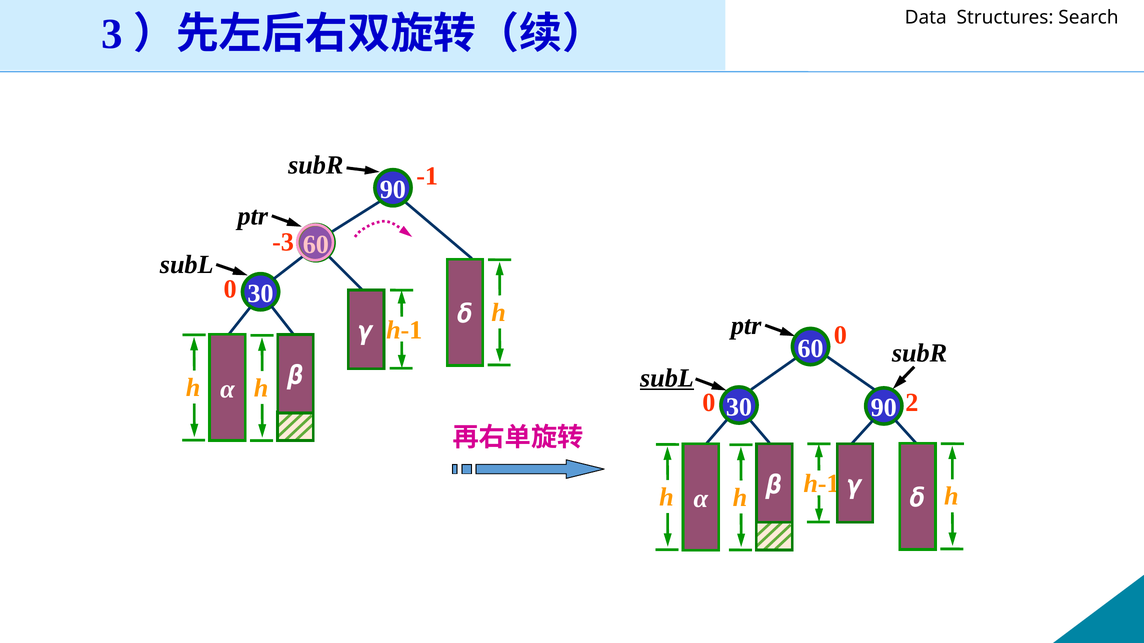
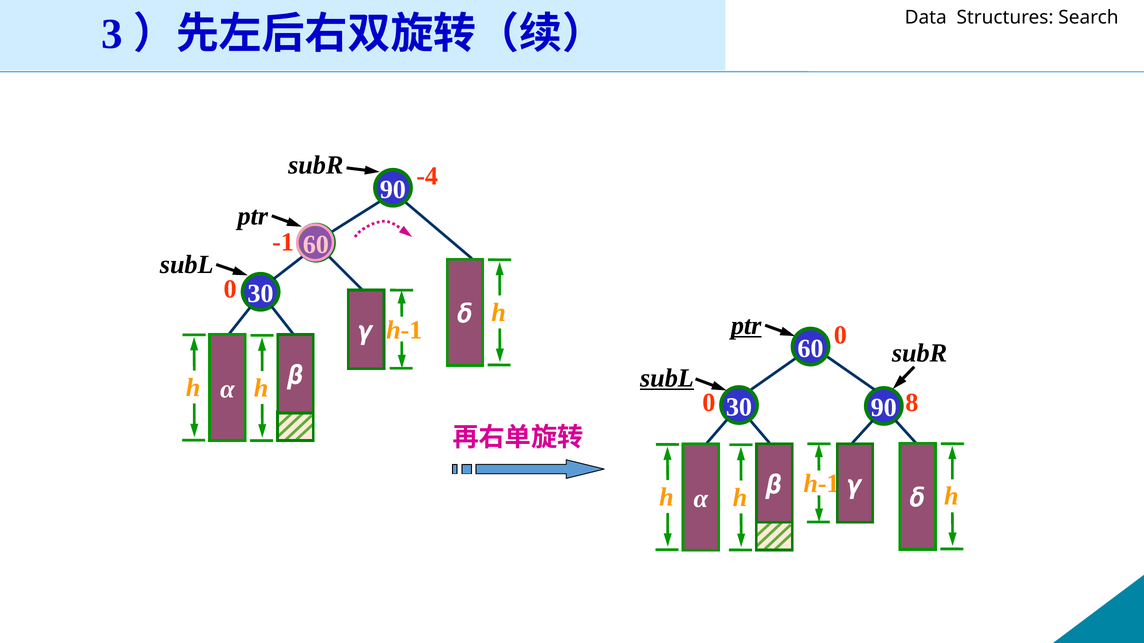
-1: -1 -> -4
-3: -3 -> -1
ptr at (746, 326) underline: none -> present
2: 2 -> 8
